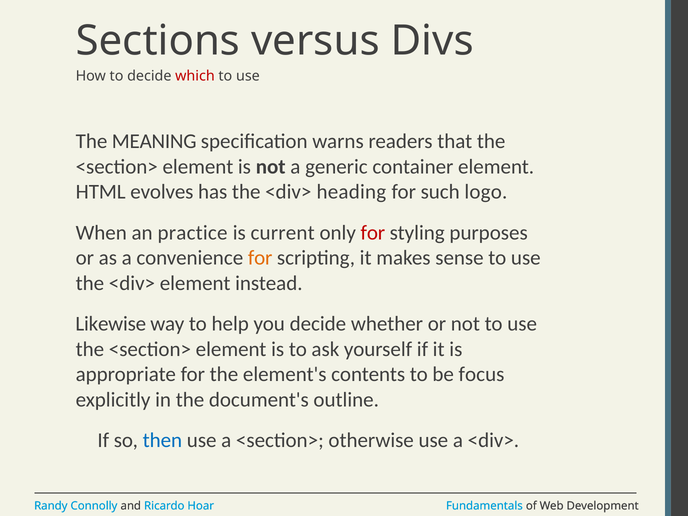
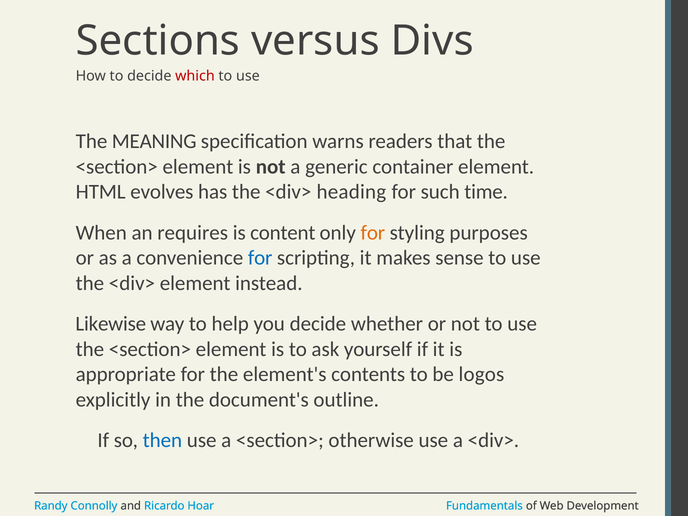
logo: logo -> time
practice: practice -> requires
current: current -> content
for at (373, 233) colour: red -> orange
for at (260, 258) colour: orange -> blue
focus: focus -> logos
